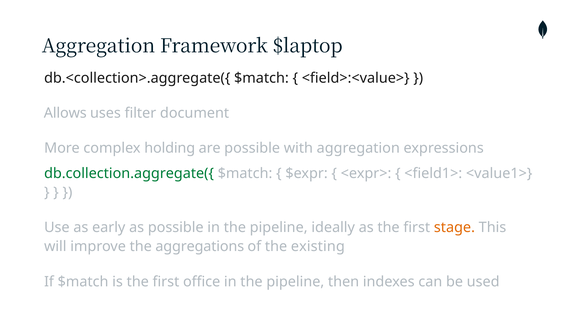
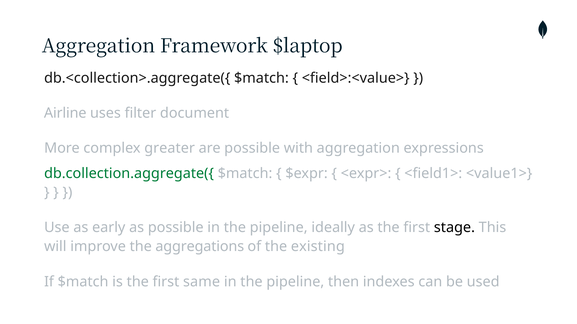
Allows: Allows -> Airline
holding: holding -> greater
stage colour: orange -> black
office: office -> same
